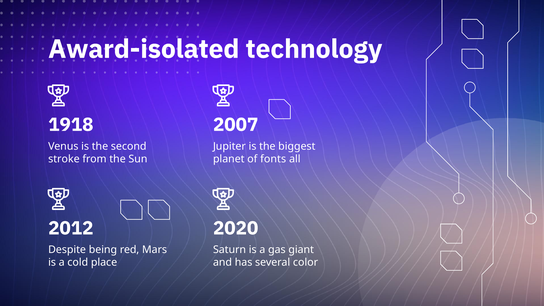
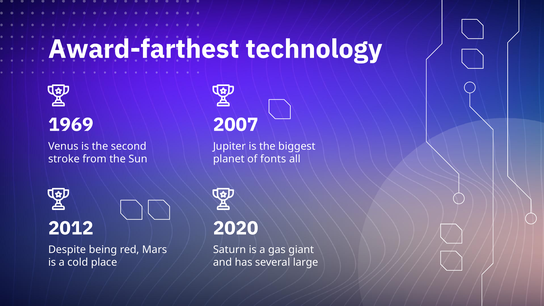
Award-isolated: Award-isolated -> Award-farthest
1918: 1918 -> 1969
color: color -> large
